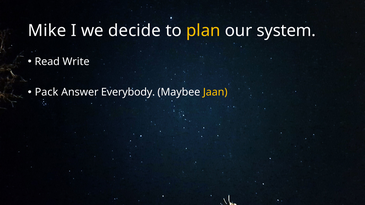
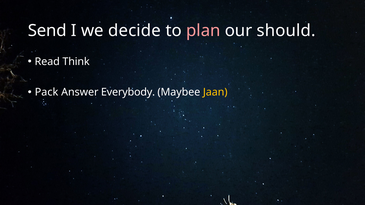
Mike: Mike -> Send
plan colour: yellow -> pink
system: system -> should
Write: Write -> Think
